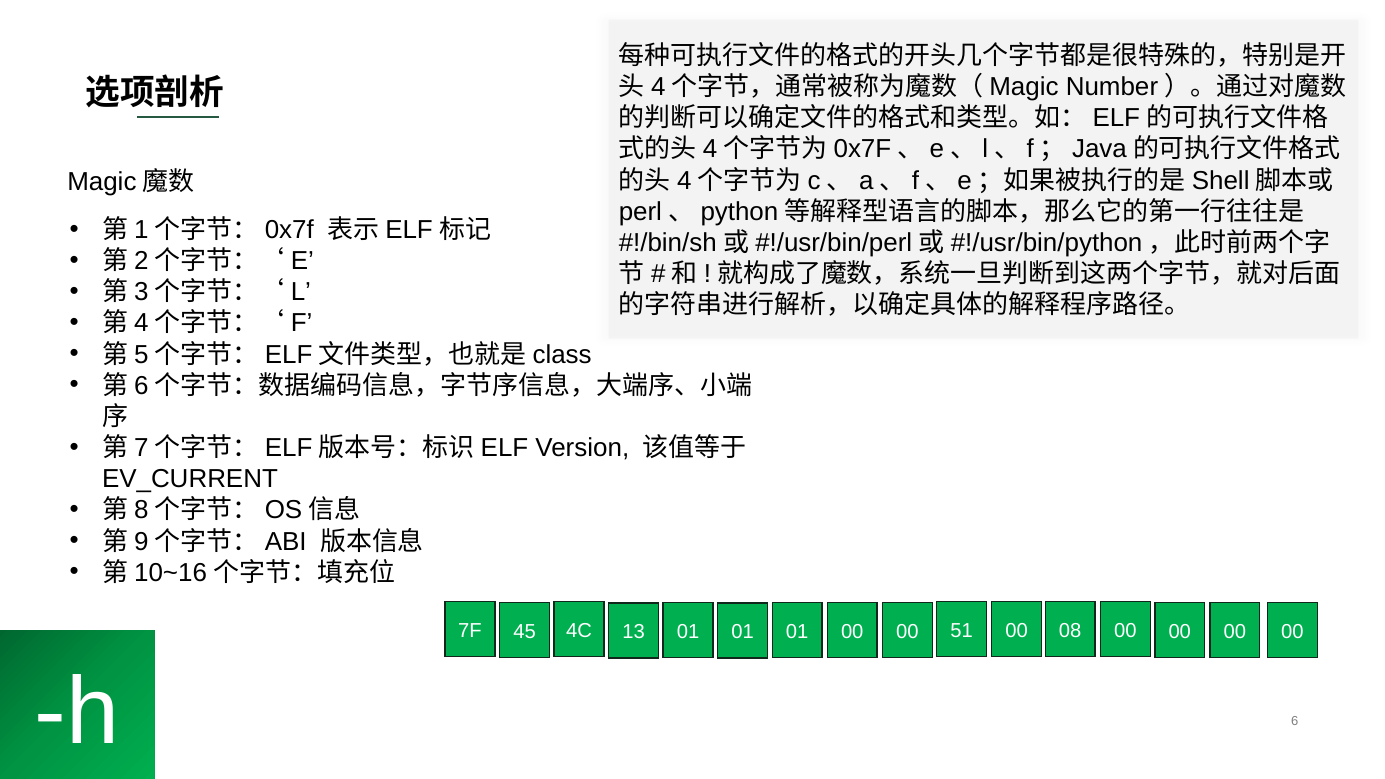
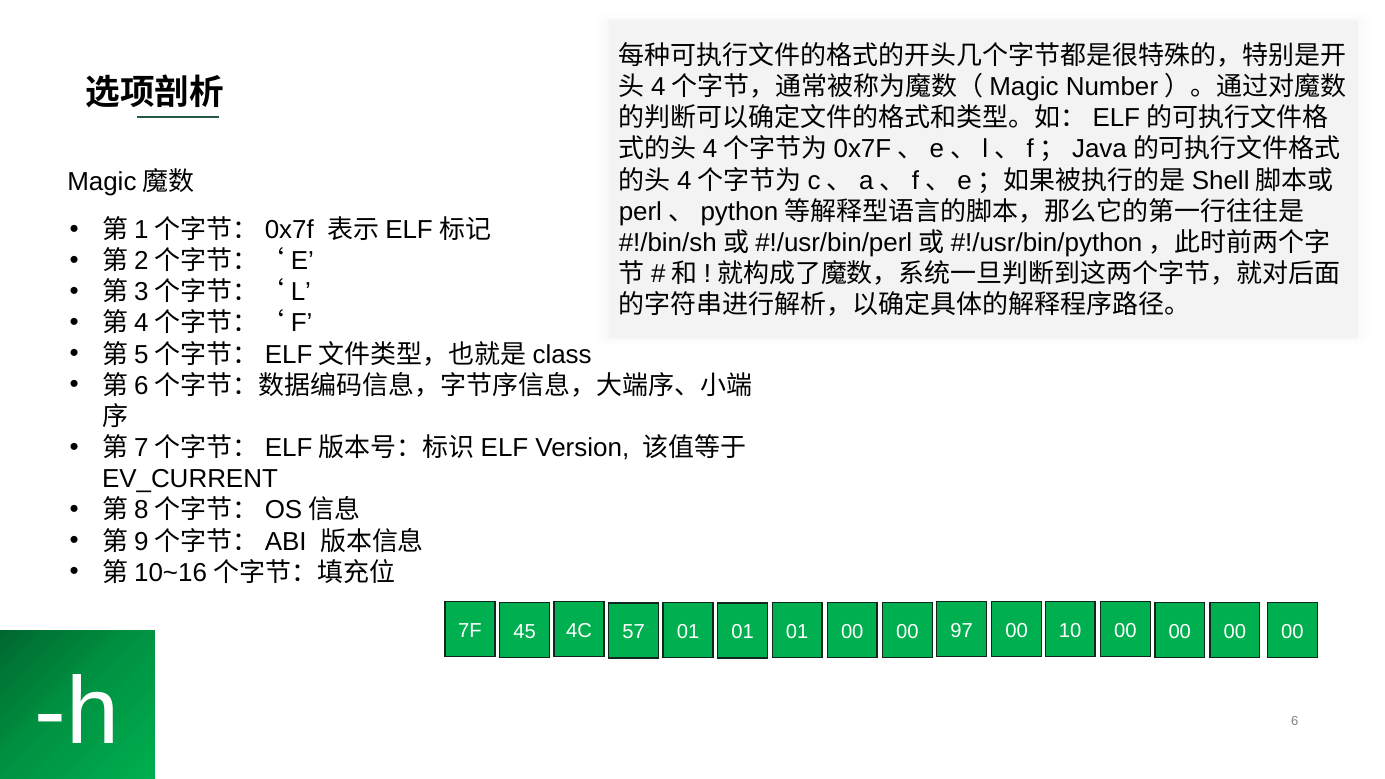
13: 13 -> 57
51: 51 -> 97
08: 08 -> 10
